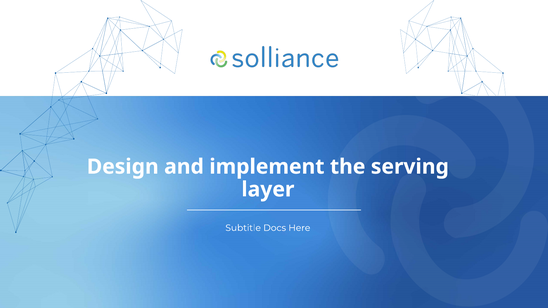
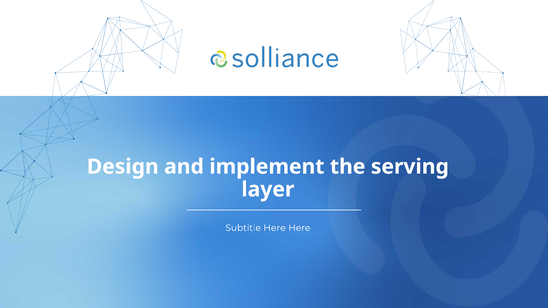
Subtitle Docs: Docs -> Here
